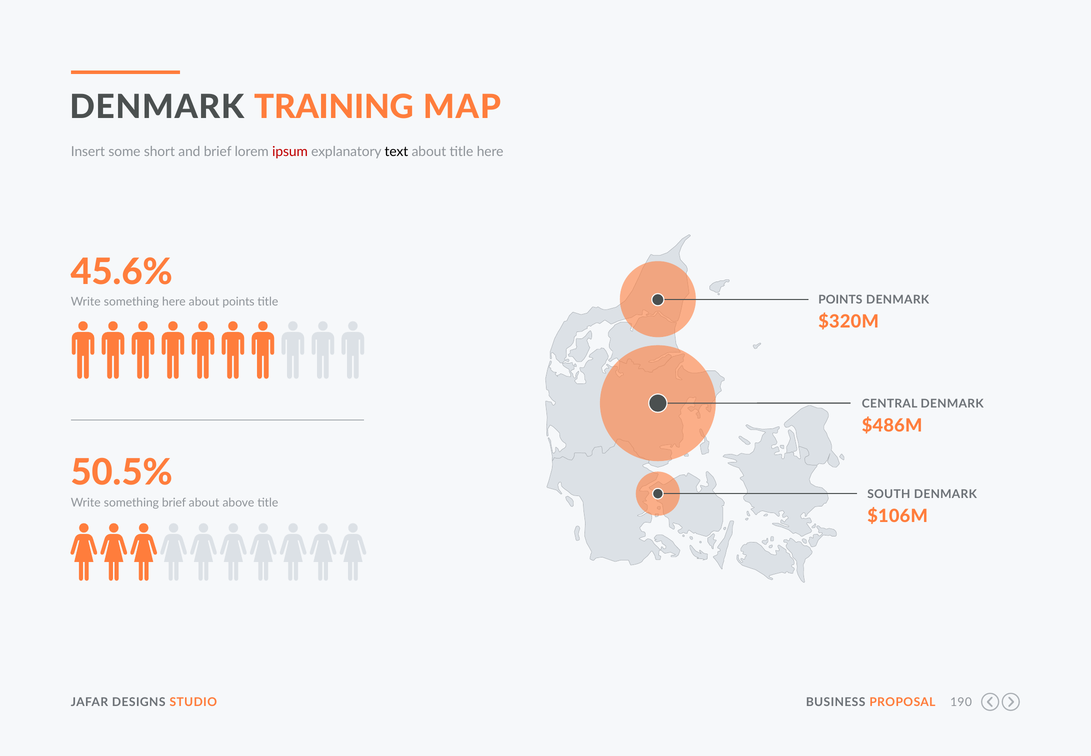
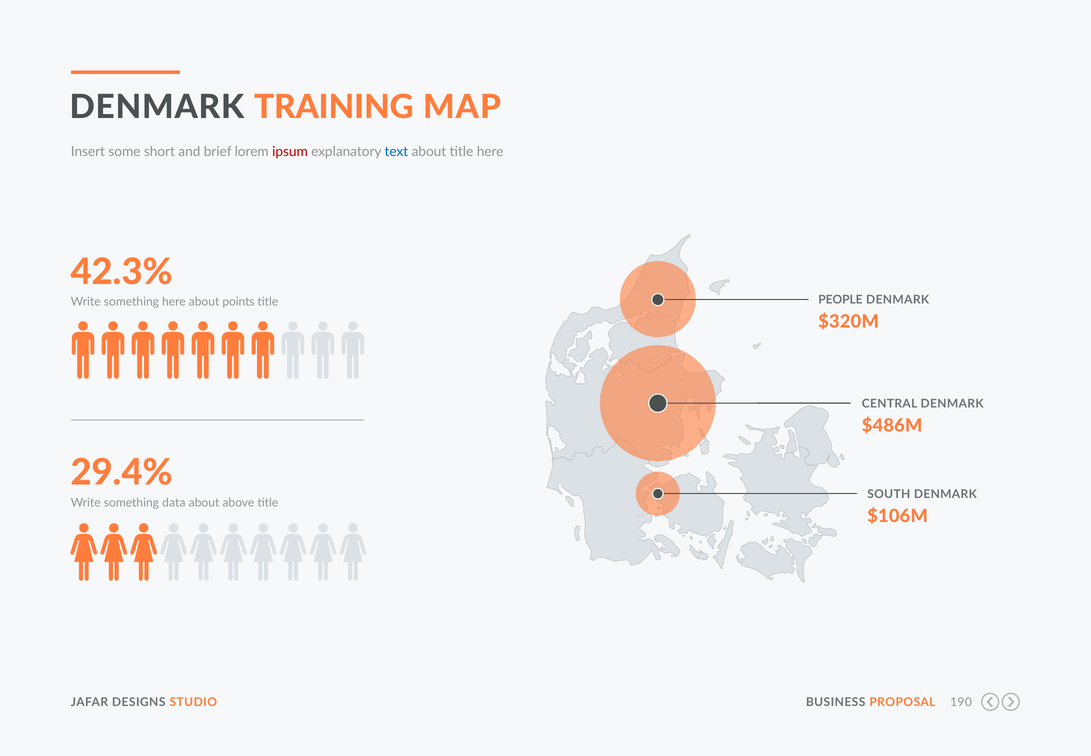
text colour: black -> blue
45.6%: 45.6% -> 42.3%
POINTS at (840, 299): POINTS -> PEOPLE
50.5%: 50.5% -> 29.4%
something brief: brief -> data
